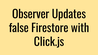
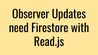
false: false -> need
Click.js: Click.js -> Read.js
